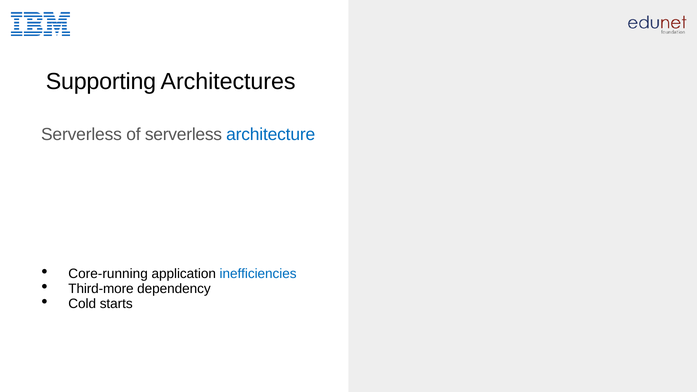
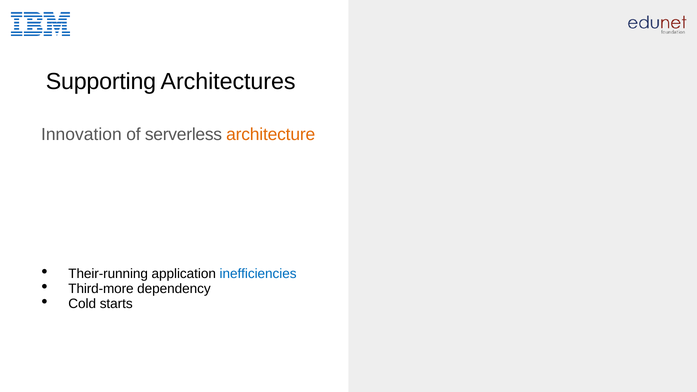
Serverless at (81, 135): Serverless -> Innovation
architecture colour: blue -> orange
Core-running: Core-running -> Their-running
